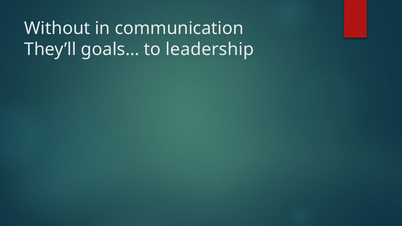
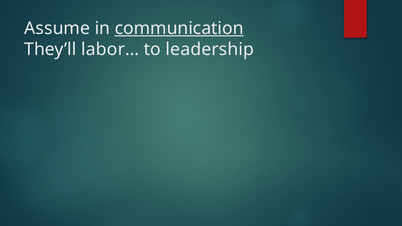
Without: Without -> Assume
communication underline: none -> present
goals…: goals… -> labor…
